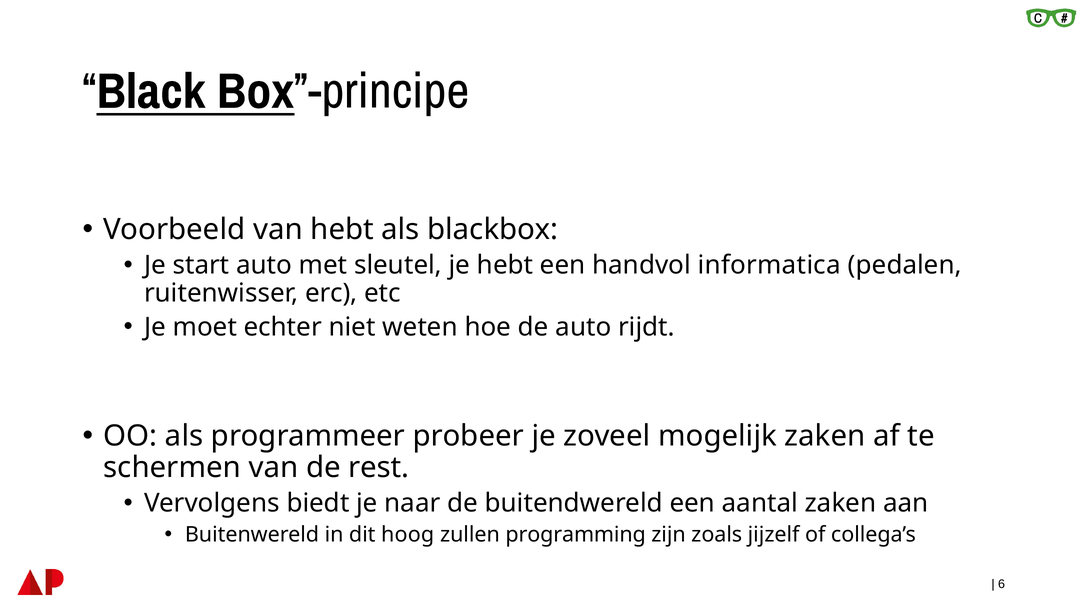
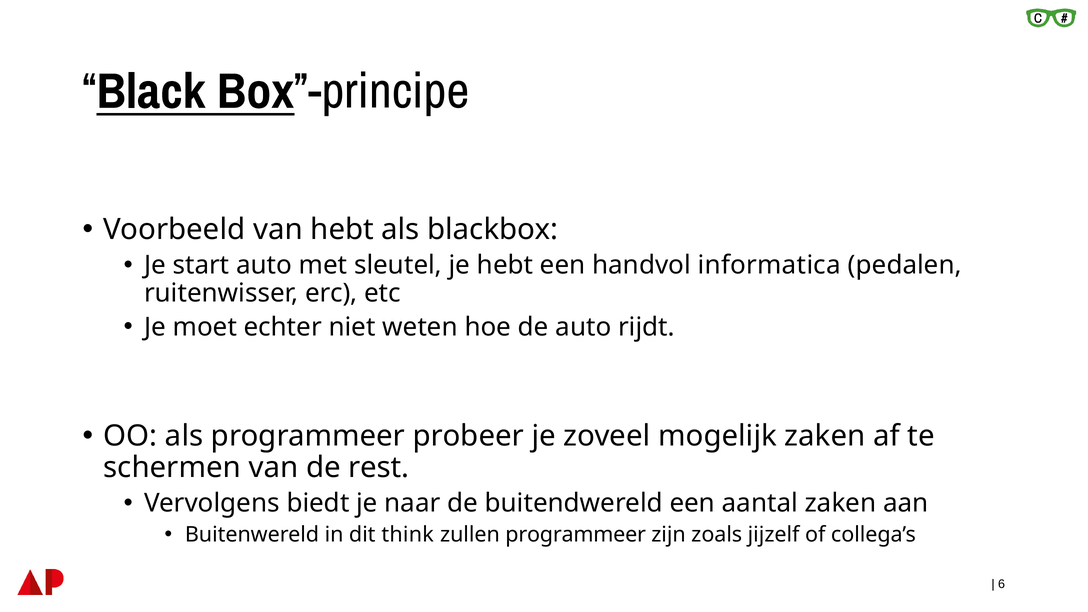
hoog: hoog -> think
zullen programming: programming -> programmeer
